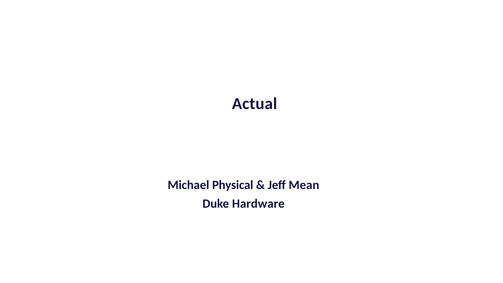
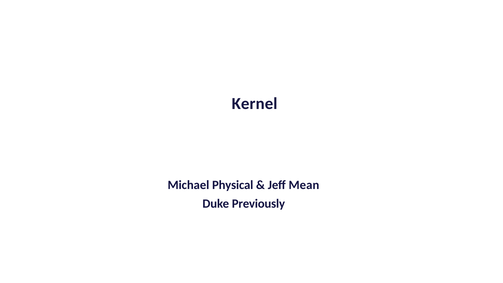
Actual: Actual -> Kernel
Hardware: Hardware -> Previously
